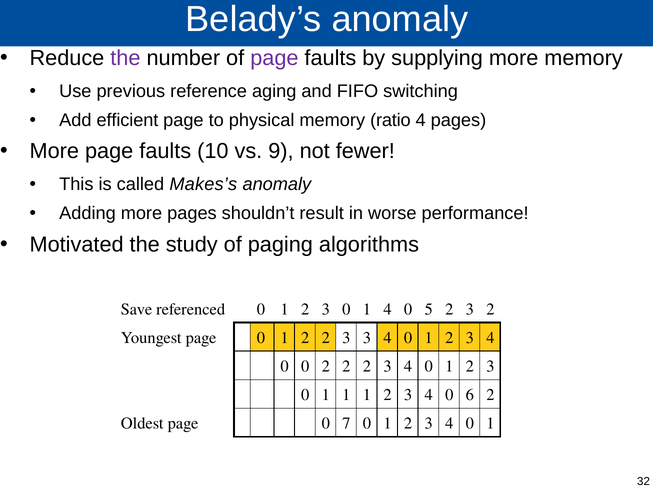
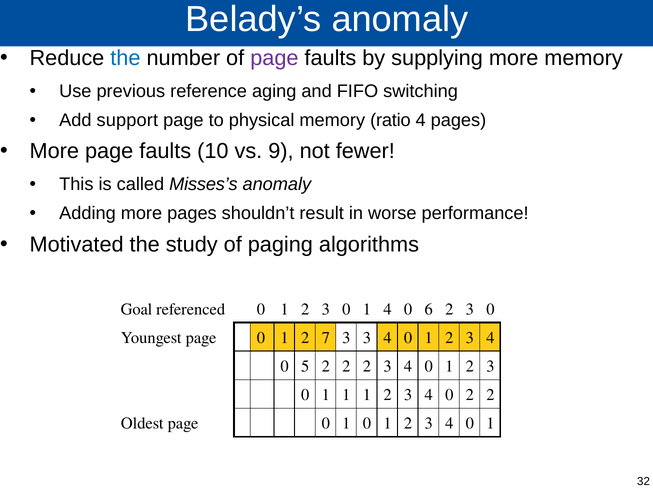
the at (125, 58) colour: purple -> blue
efficient: efficient -> support
Makes’s: Makes’s -> Misses’s
Save: Save -> Goal
5: 5 -> 6
2 at (490, 309): 2 -> 0
1 2 2: 2 -> 7
0 0: 0 -> 5
0 6: 6 -> 2
Oldest page 0 7: 7 -> 1
